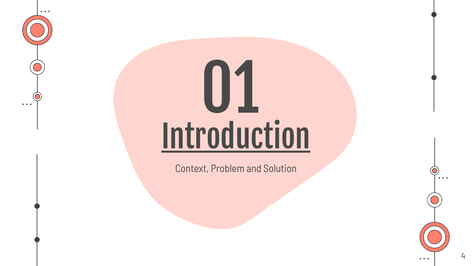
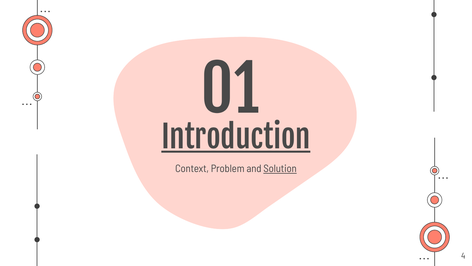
Solution underline: none -> present
